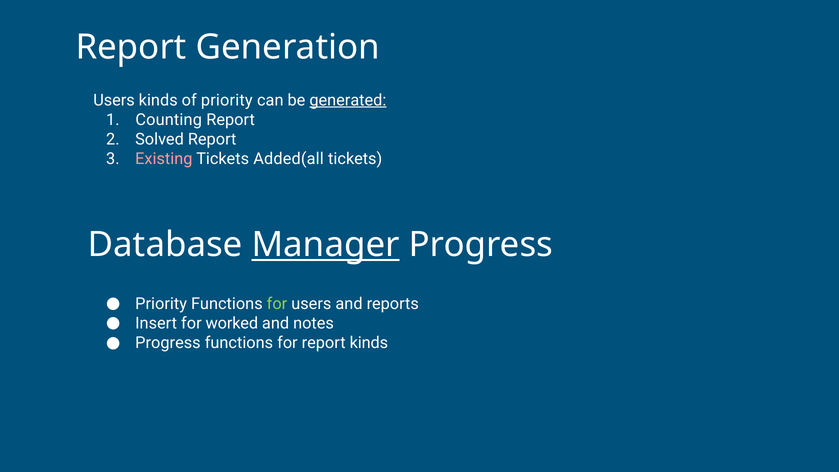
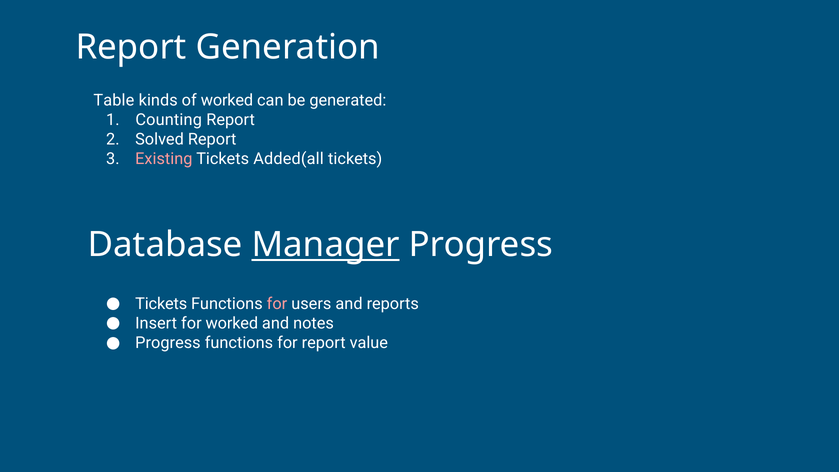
Users at (114, 100): Users -> Table
of priority: priority -> worked
generated underline: present -> none
Priority at (161, 304): Priority -> Tickets
for at (277, 304) colour: light green -> pink
report kinds: kinds -> value
